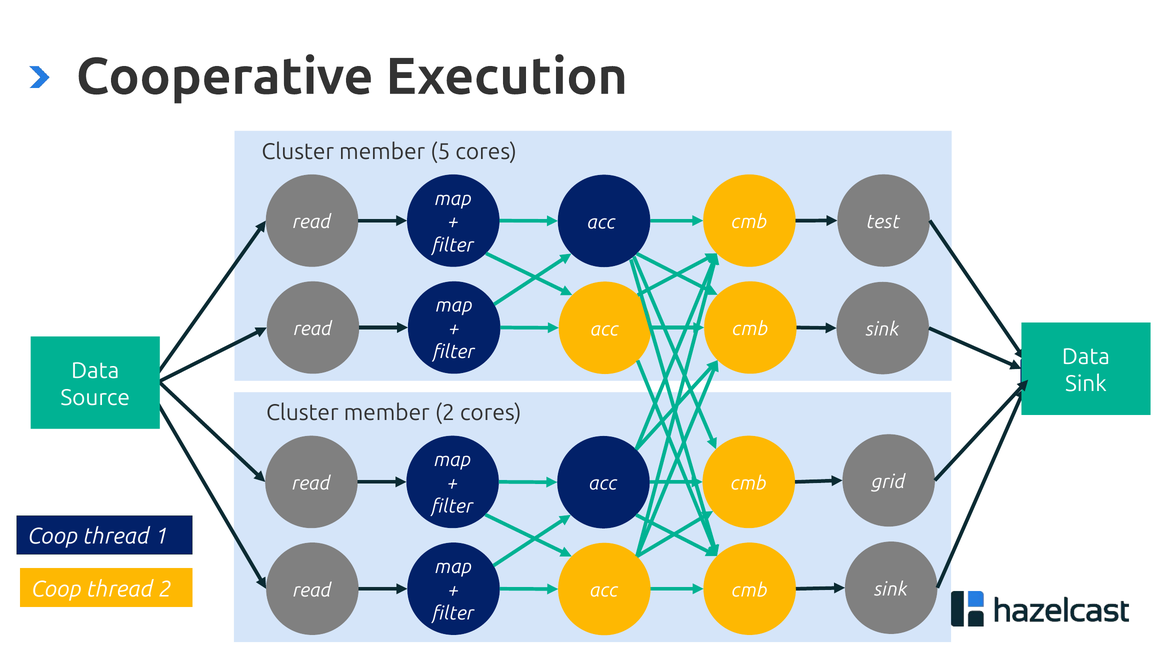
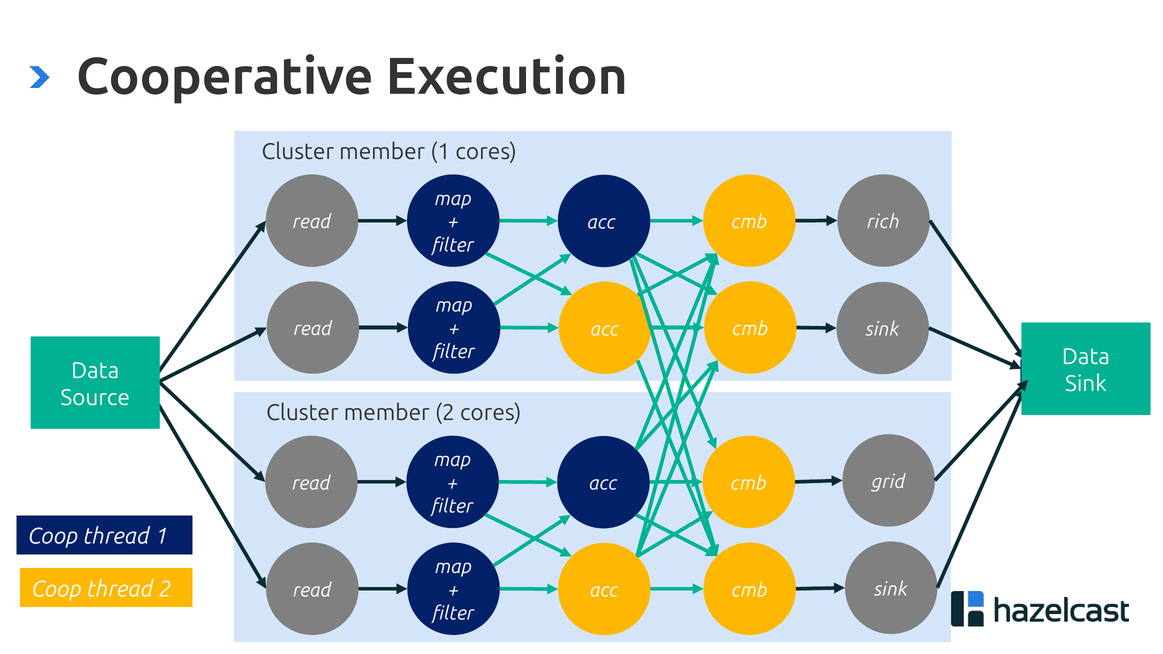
member 5: 5 -> 1
test: test -> rich
